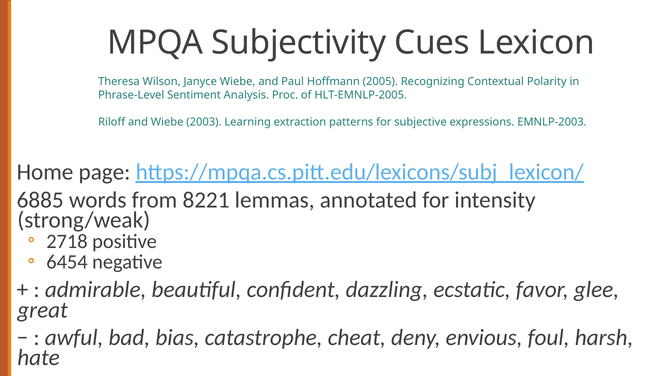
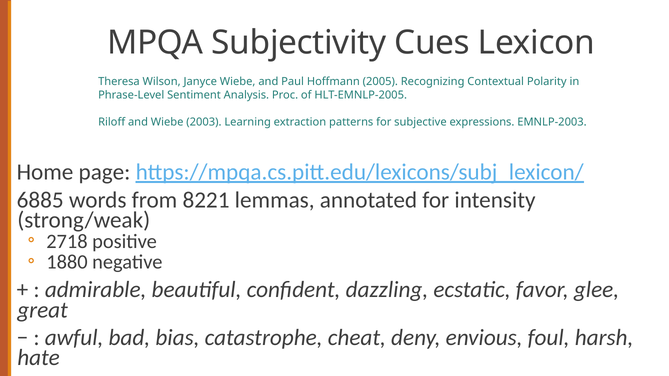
6454: 6454 -> 1880
